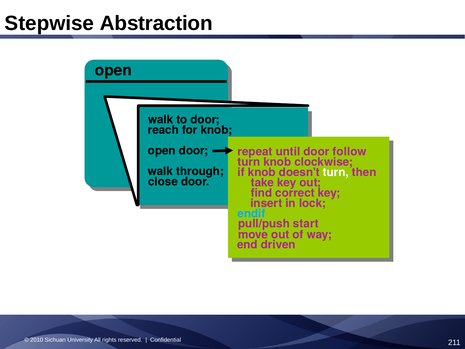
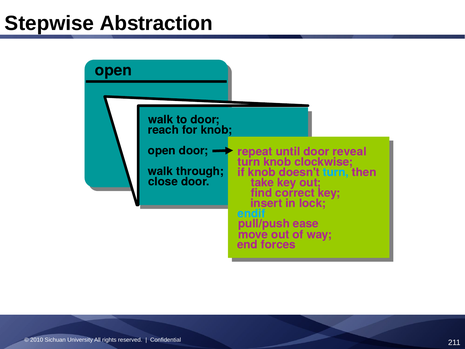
follow: follow -> reveal
turn at (336, 172) colour: white -> light blue
start: start -> ease
driven: driven -> forces
